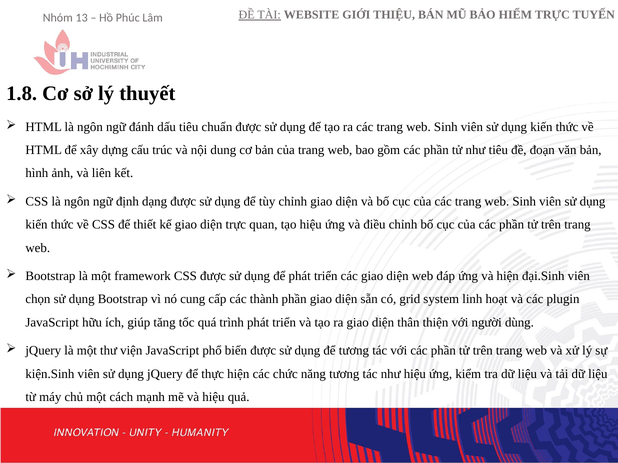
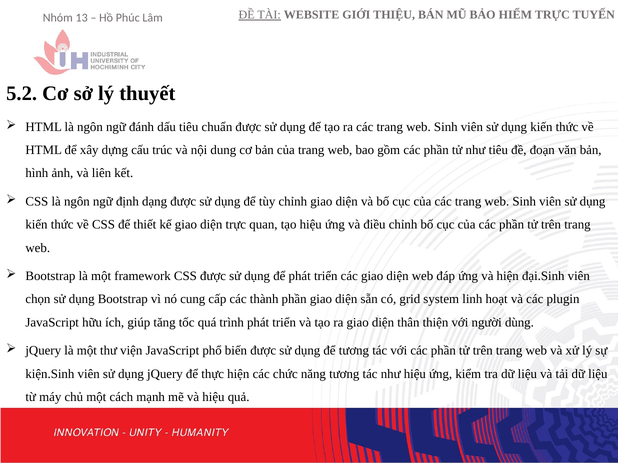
1.8: 1.8 -> 5.2
